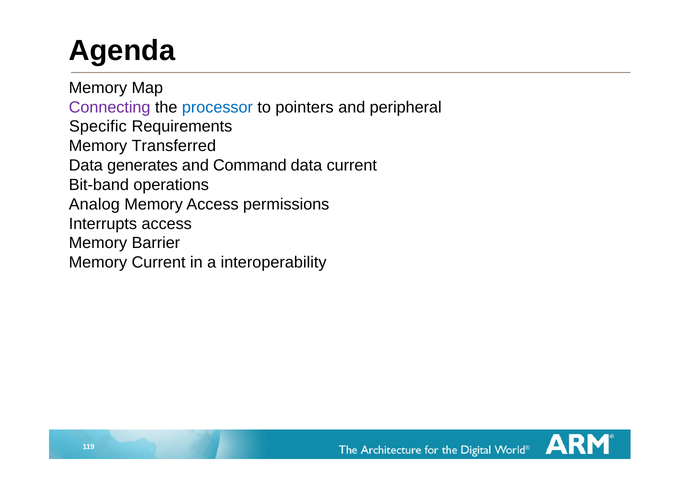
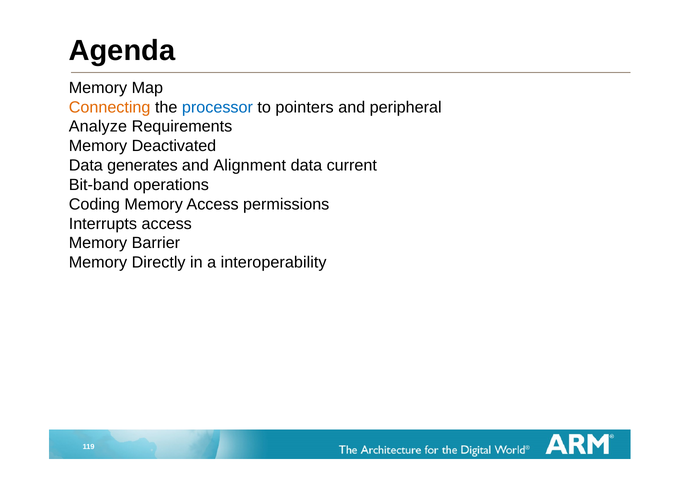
Connecting colour: purple -> orange
Specific: Specific -> Analyze
Transferred: Transferred -> Deactivated
Command: Command -> Alignment
Analog: Analog -> Coding
Memory Current: Current -> Directly
